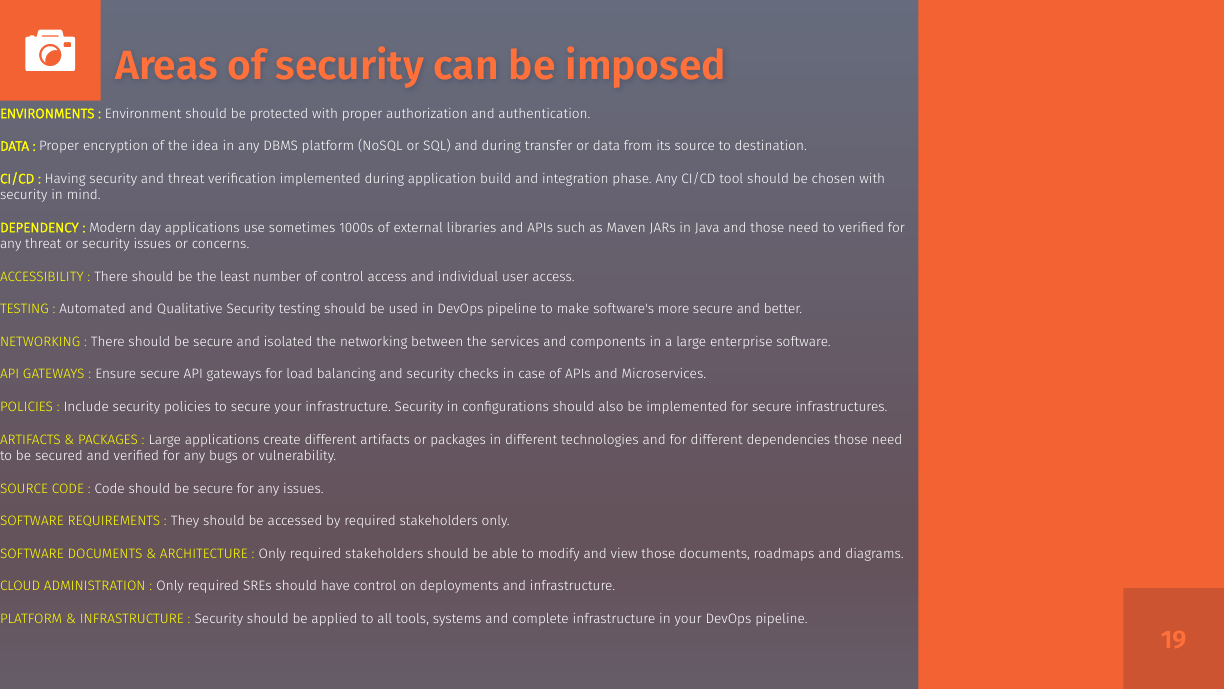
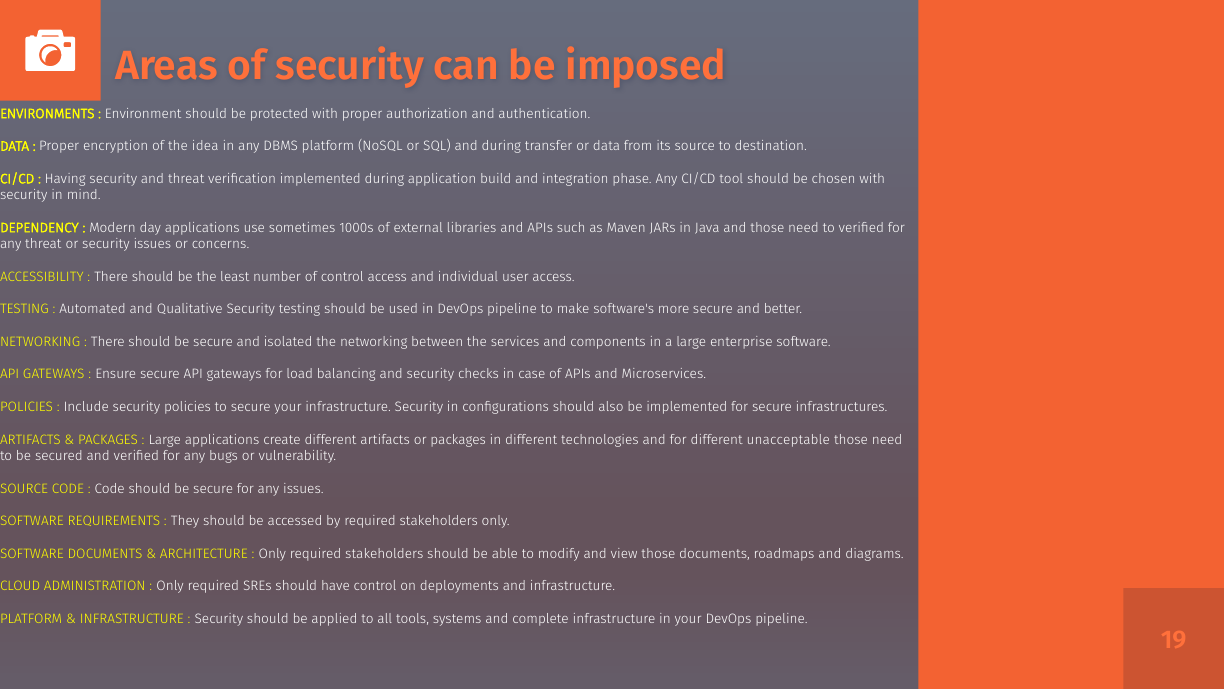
dependencies: dependencies -> unacceptable
